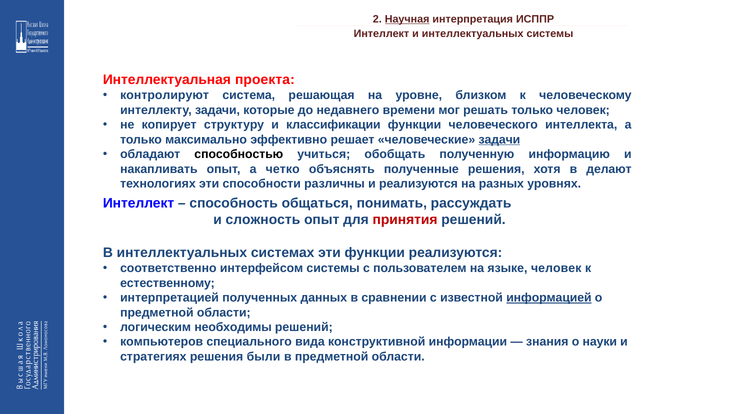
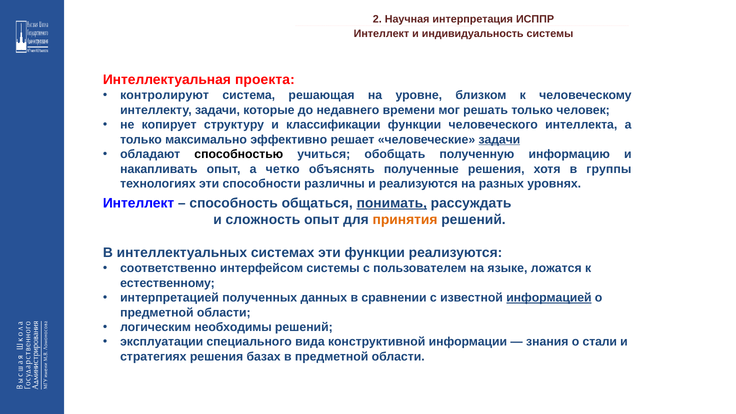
Научная underline: present -> none
и интеллектуальных: интеллектуальных -> индивидуальность
делают: делают -> группы
понимать underline: none -> present
принятия colour: red -> orange
языке человек: человек -> ложатся
компьютеров: компьютеров -> эксплуатации
науки: науки -> стали
были: были -> базах
